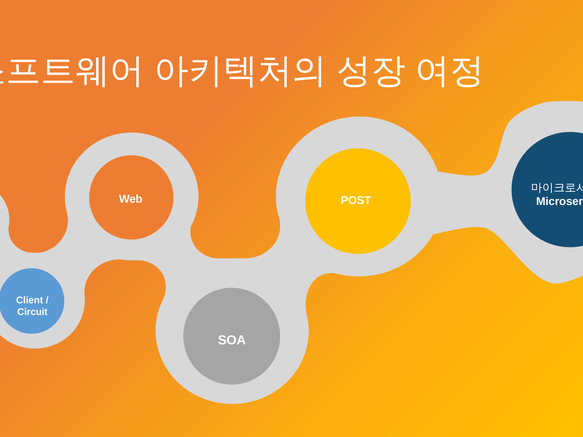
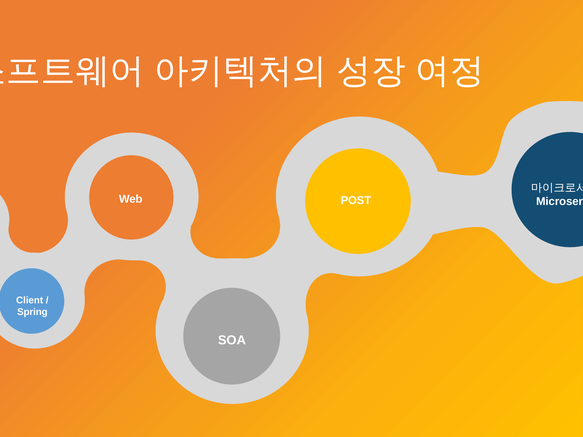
Circuit: Circuit -> Spring
